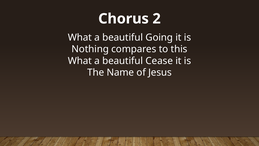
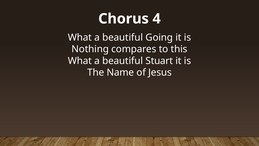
2: 2 -> 4
Cease: Cease -> Stuart
